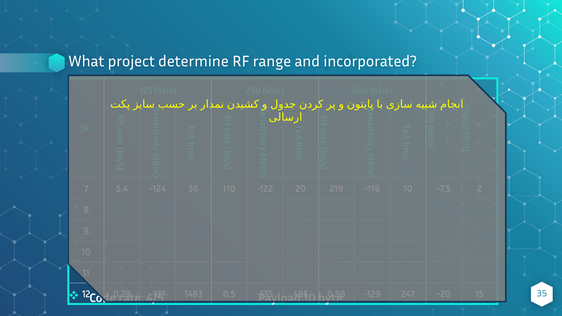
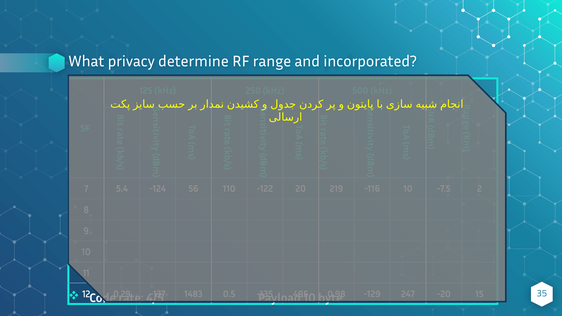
project: project -> privacy
